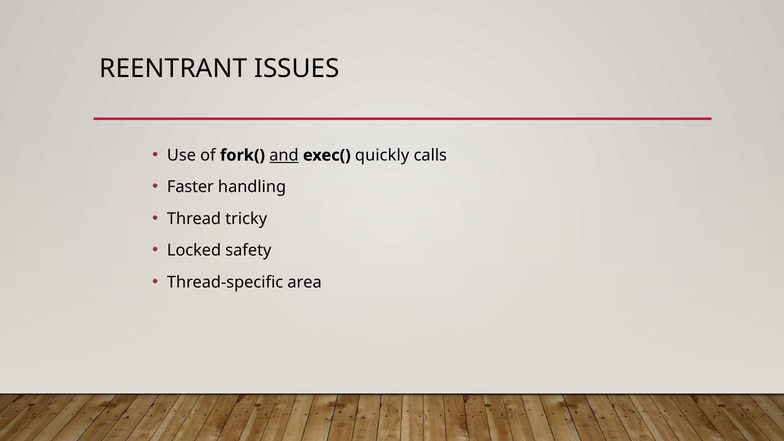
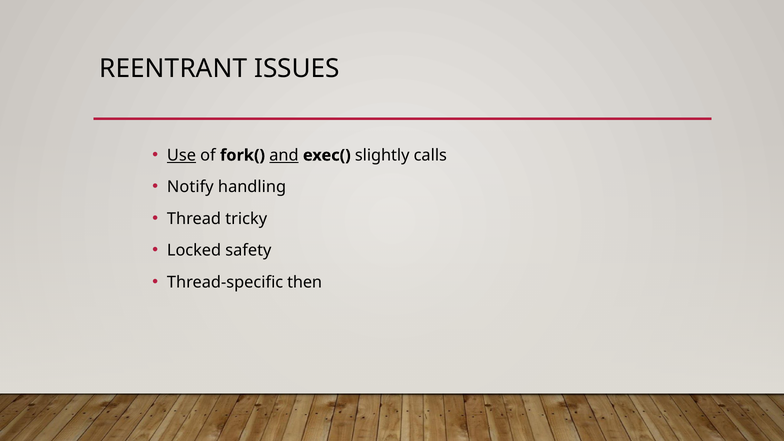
Use underline: none -> present
quickly: quickly -> slightly
Faster: Faster -> Notify
area: area -> then
